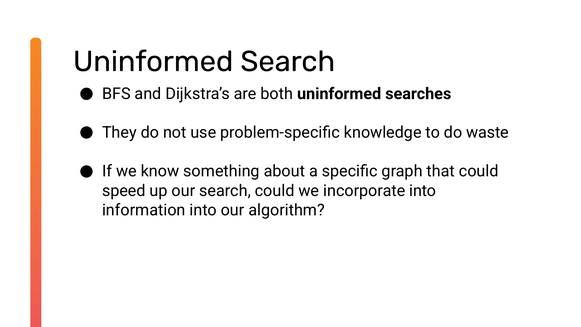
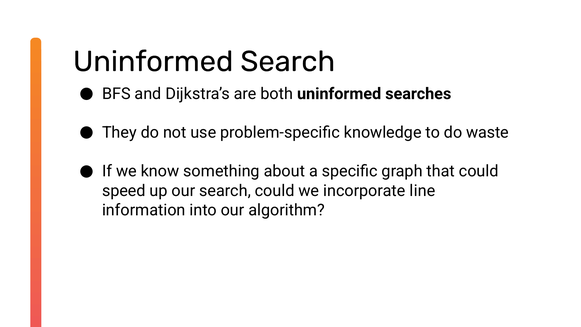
incorporate into: into -> line
